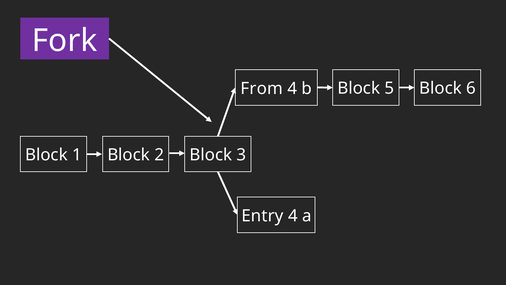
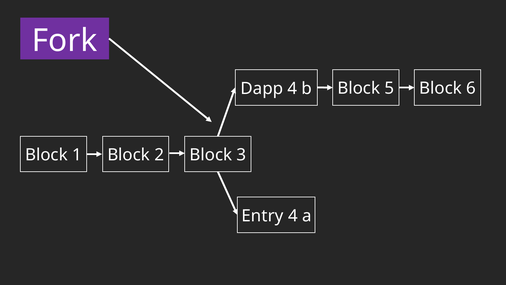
From: From -> Dapp
